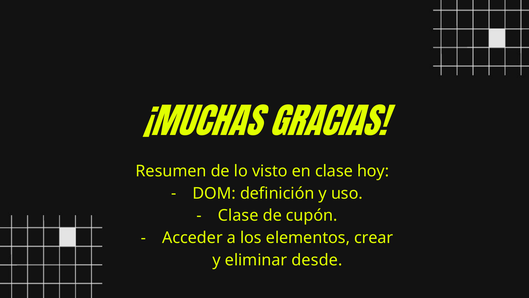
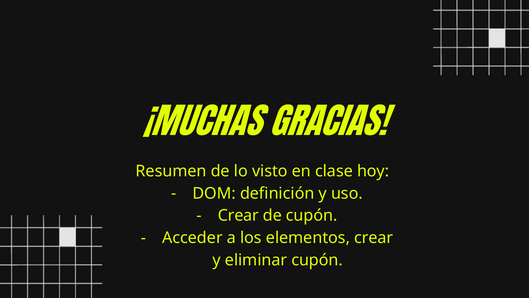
Clase at (238, 215): Clase -> Crear
eliminar desde: desde -> cupón
